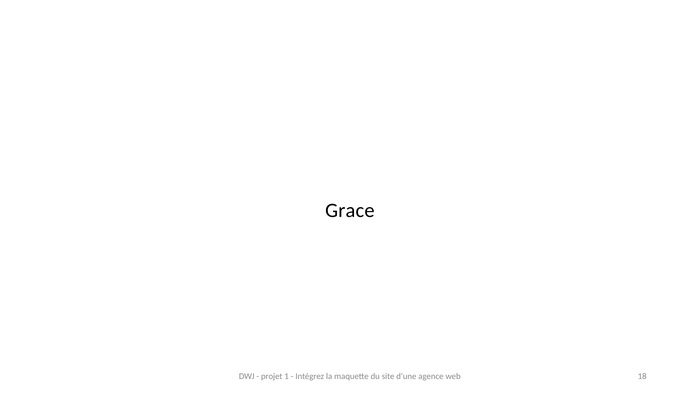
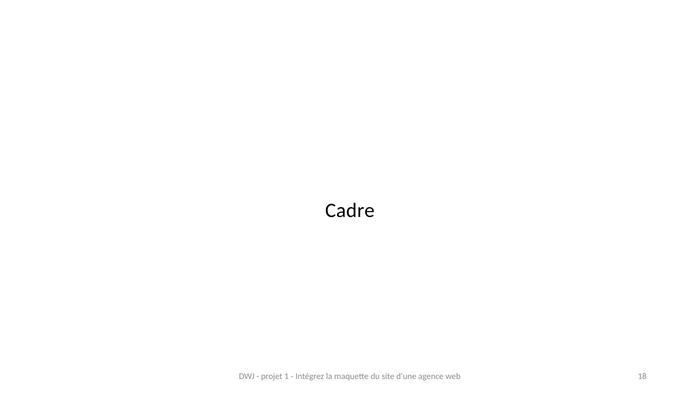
Grace: Grace -> Cadre
